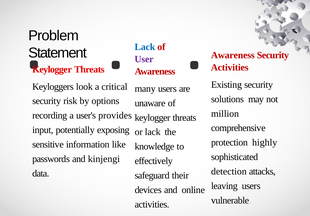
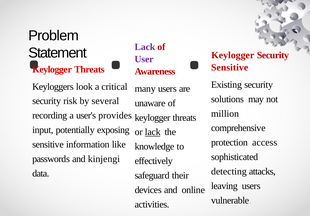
Lack at (145, 47) colour: blue -> purple
Awareness at (233, 55): Awareness -> Keylogger
Activities at (230, 68): Activities -> Sensitive
options: options -> several
lack at (153, 132) underline: none -> present
highly: highly -> access
detection: detection -> detecting
